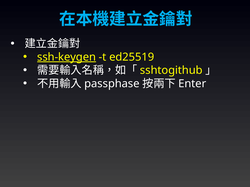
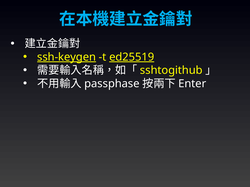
ed25519 underline: none -> present
